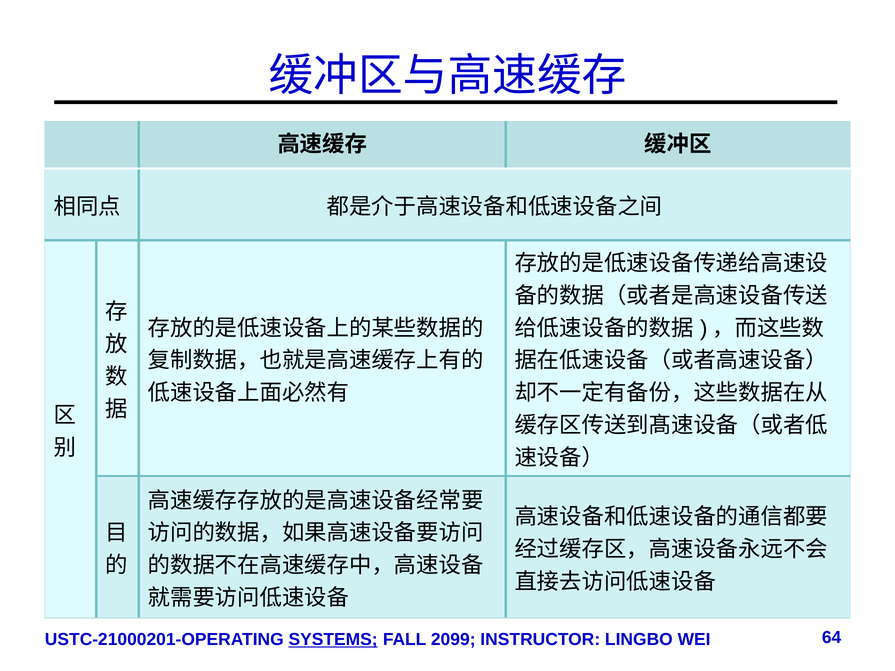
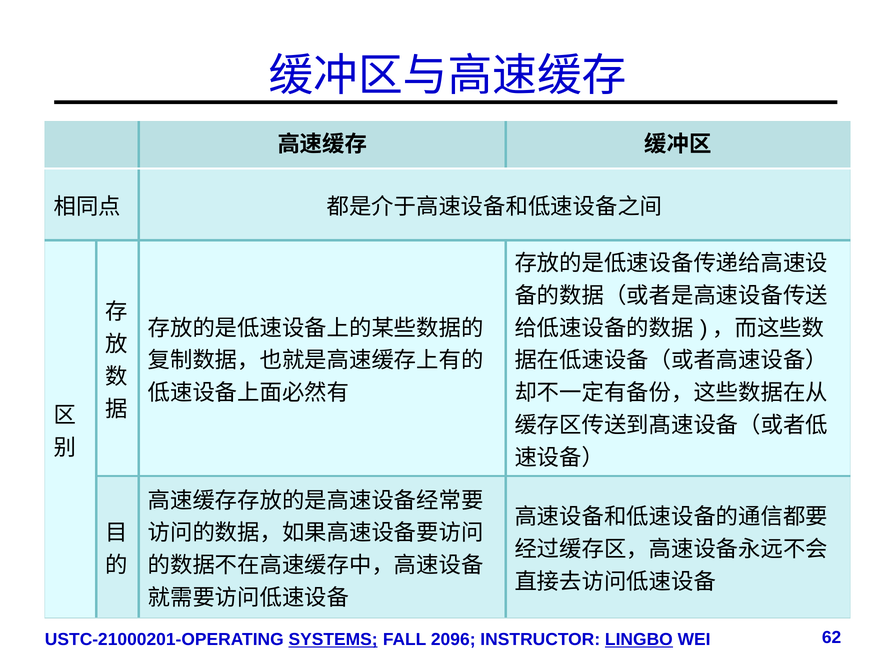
2099: 2099 -> 2096
LINGBO underline: none -> present
64: 64 -> 62
